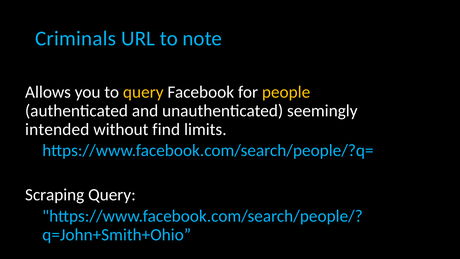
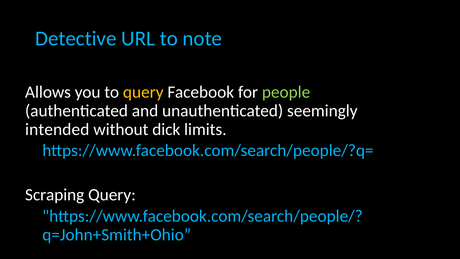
Criminals: Criminals -> Detective
people colour: yellow -> light green
find: find -> dick
